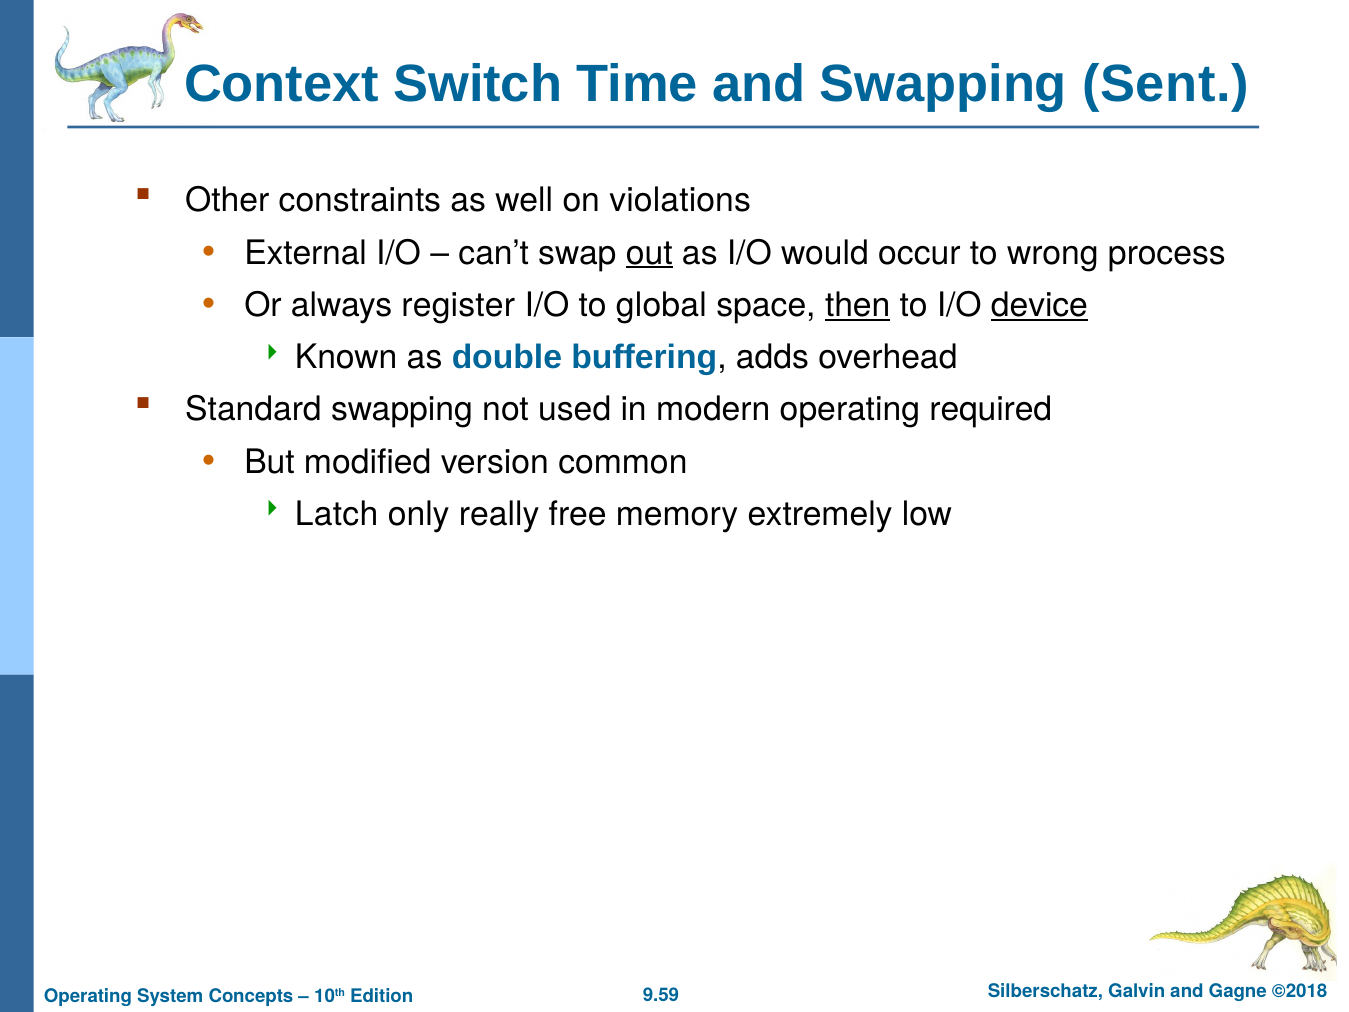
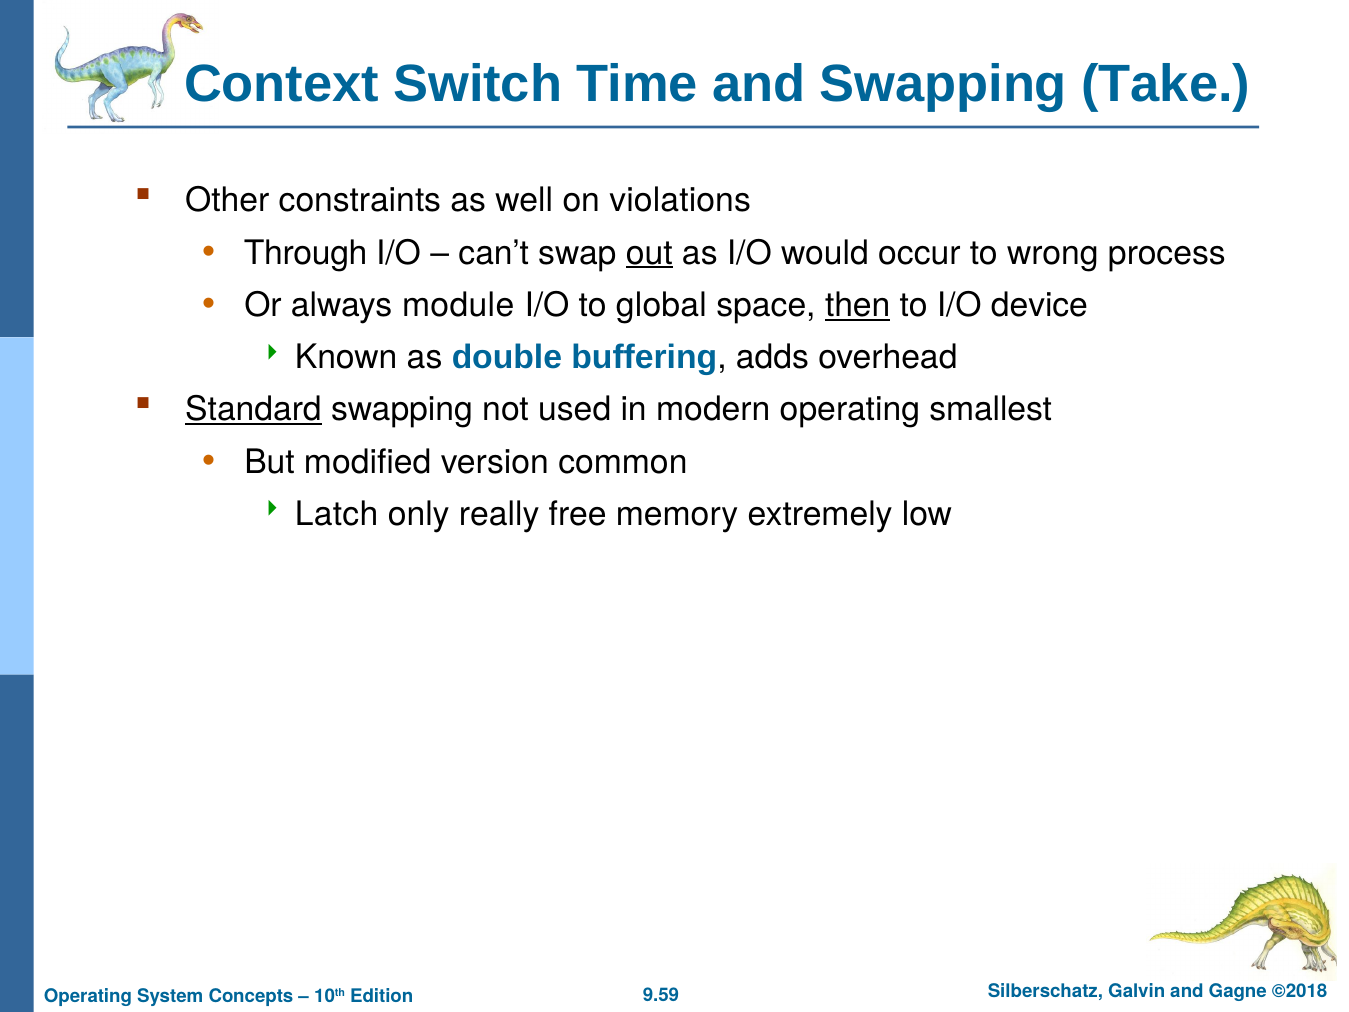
Sent: Sent -> Take
External: External -> Through
register: register -> module
device underline: present -> none
Standard underline: none -> present
required: required -> smallest
